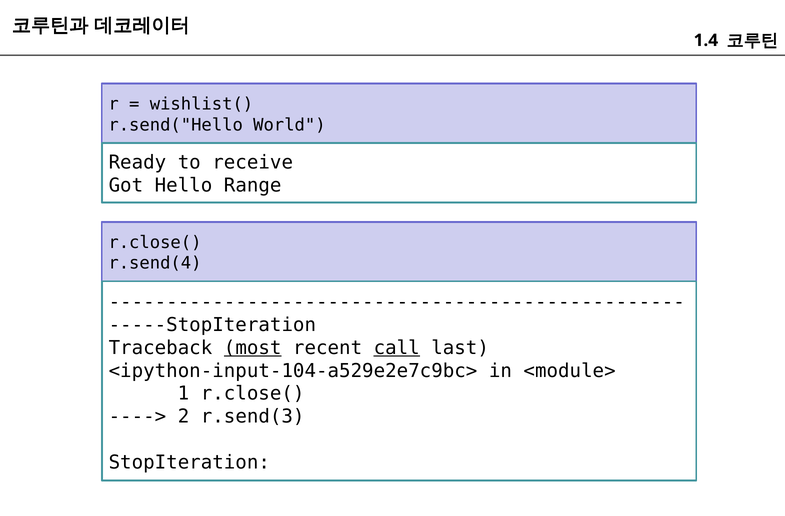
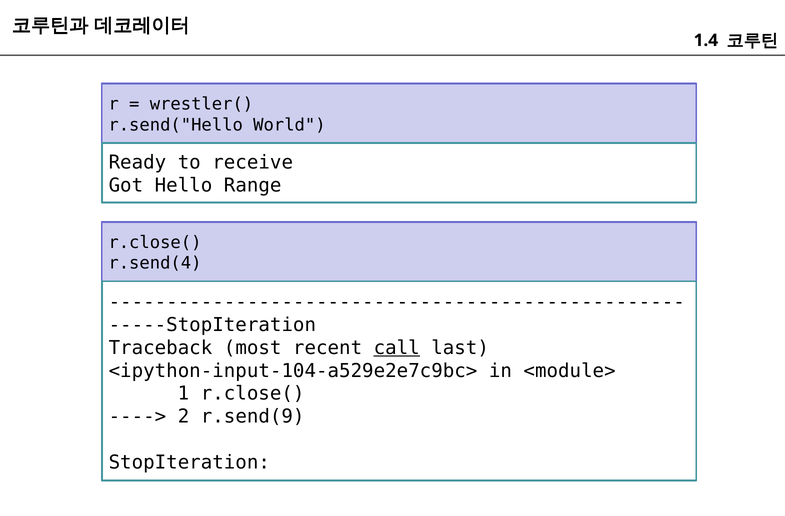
wishlist(: wishlist( -> wrestler(
most underline: present -> none
r.send(3: r.send(3 -> r.send(9
